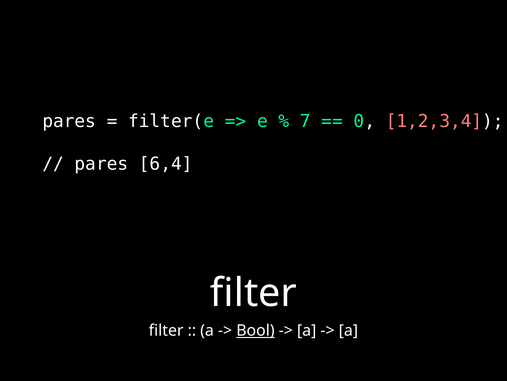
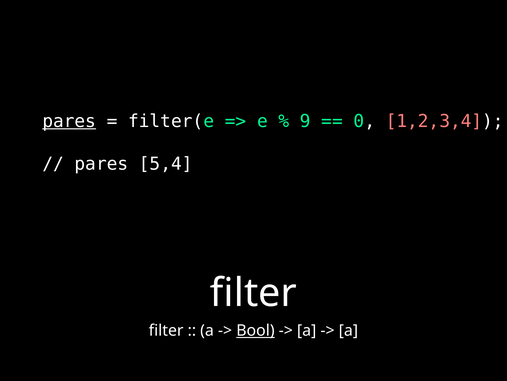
pares at (69, 121) underline: none -> present
7: 7 -> 9
6,4: 6,4 -> 5,4
